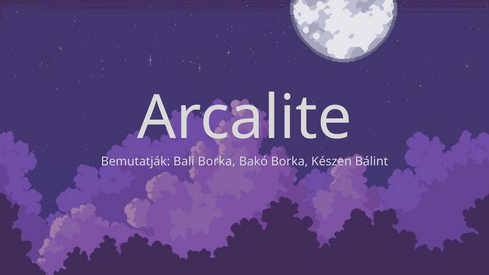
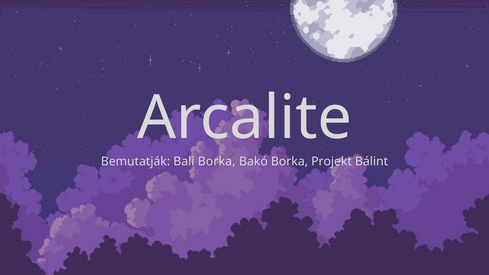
Készen: Készen -> Projekt
